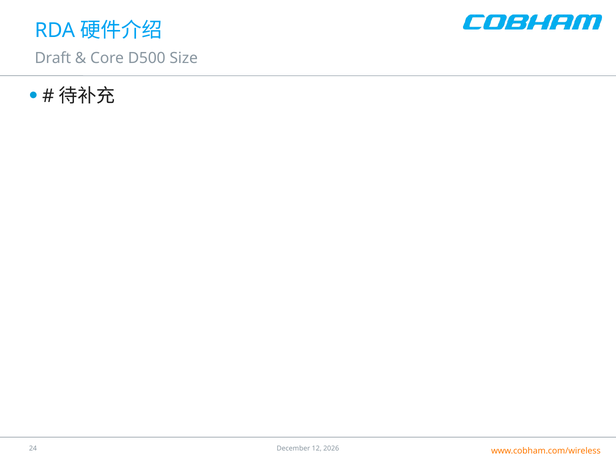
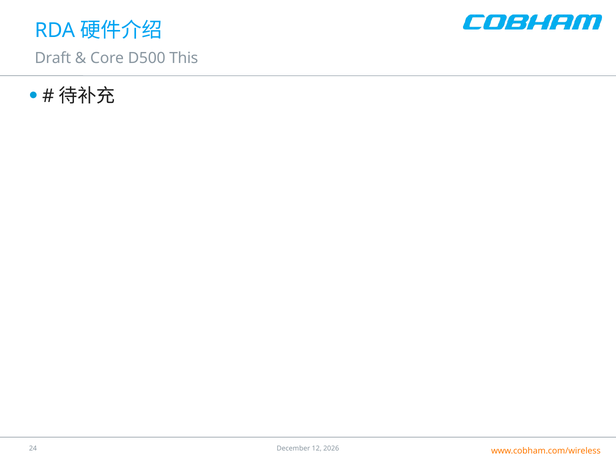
Size: Size -> This
